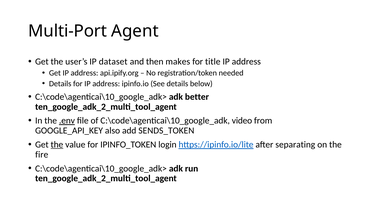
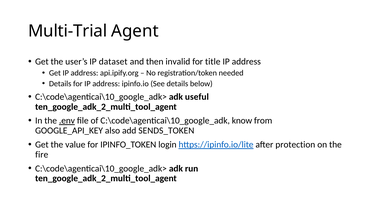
Multi-Port: Multi-Port -> Multi-Trial
makes: makes -> invalid
better: better -> useful
video: video -> know
the at (57, 145) underline: present -> none
separating: separating -> protection
